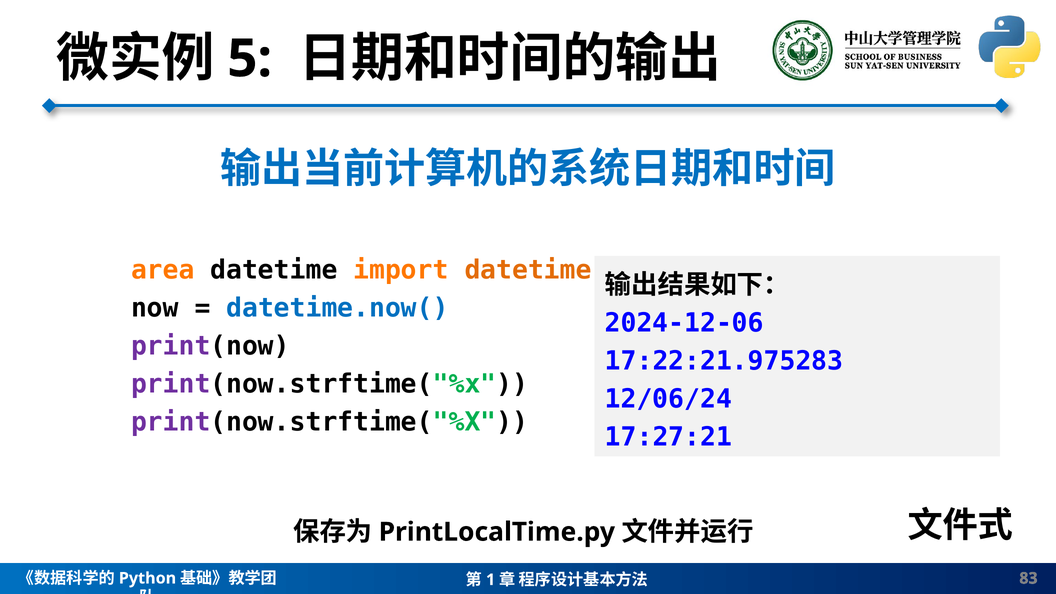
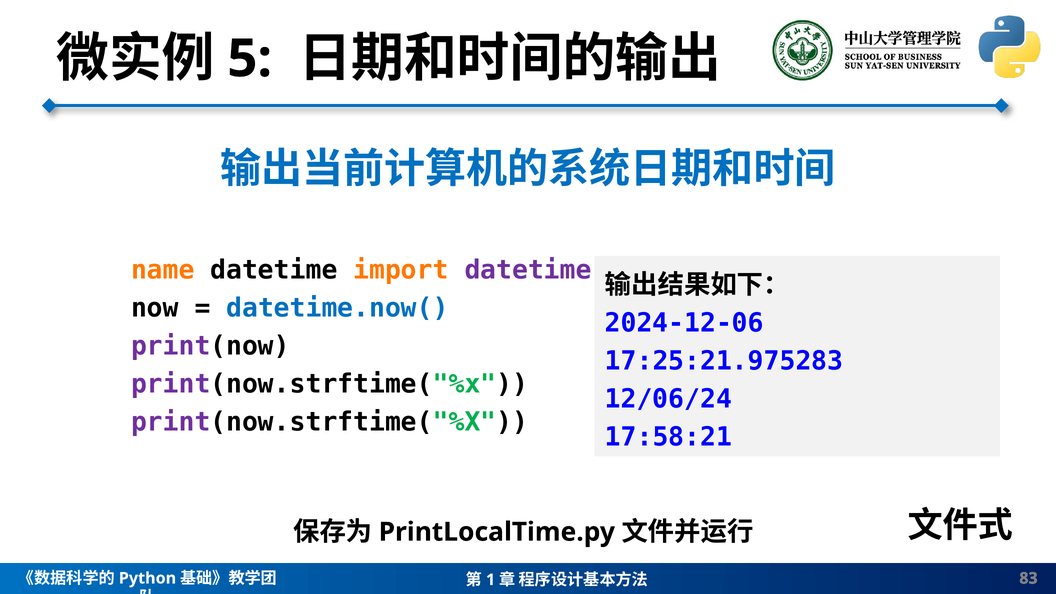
area: area -> name
datetime at (528, 270) colour: orange -> purple
17:22:21.975283: 17:22:21.975283 -> 17:25:21.975283
17:27:21: 17:27:21 -> 17:58:21
